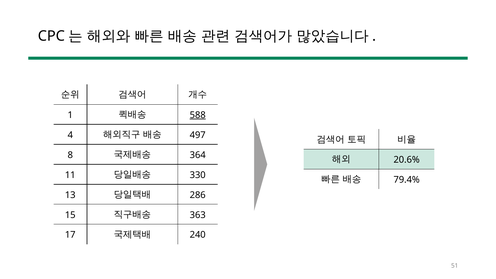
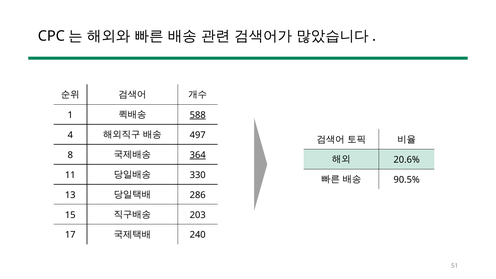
364 underline: none -> present
79.4%: 79.4% -> 90.5%
363: 363 -> 203
